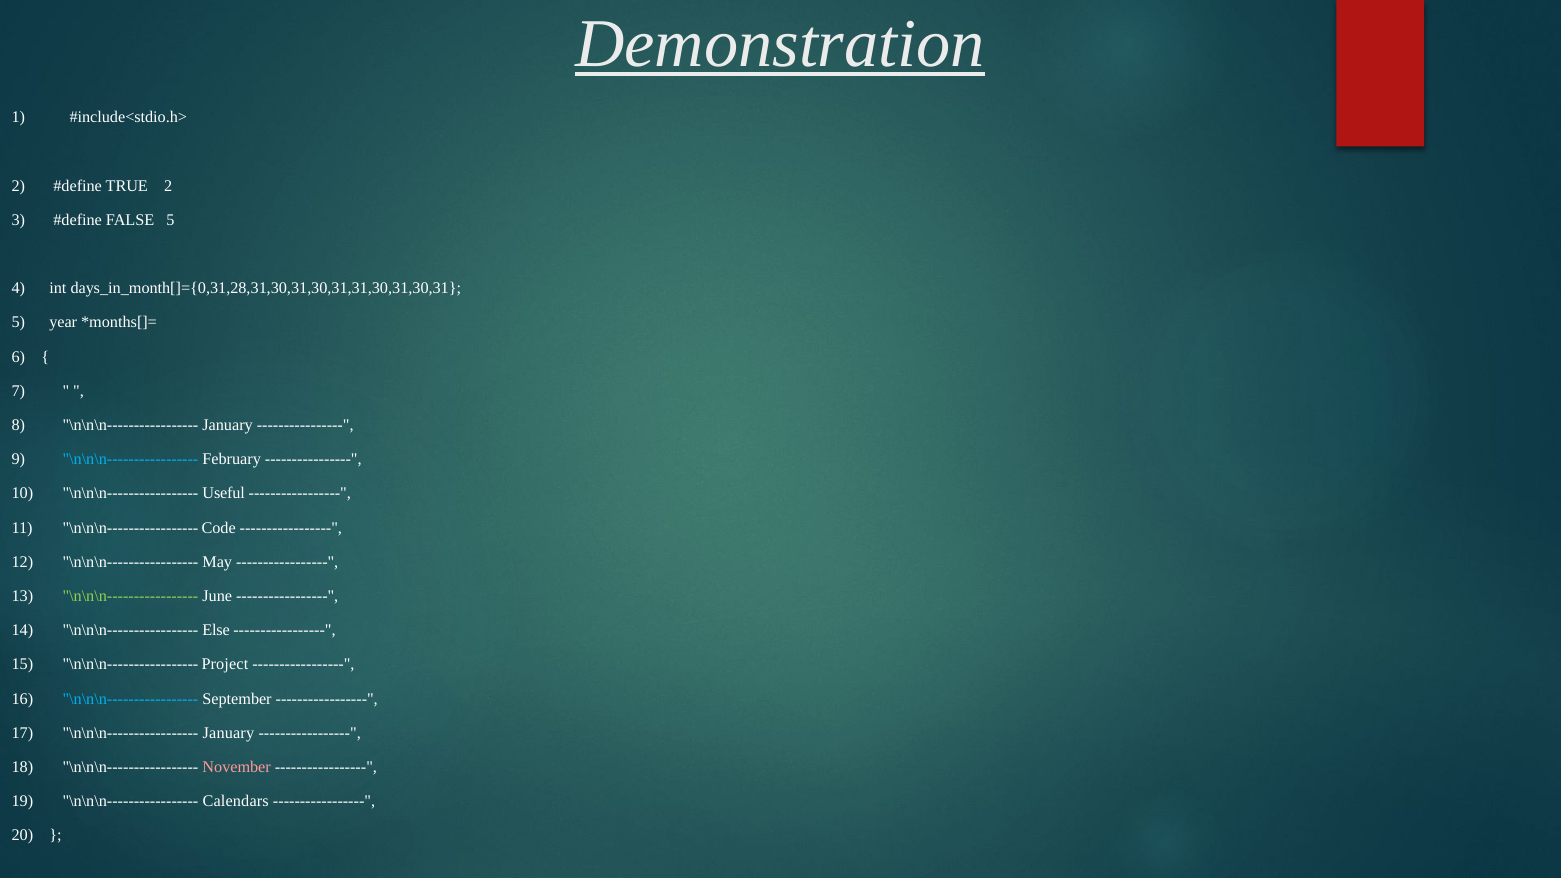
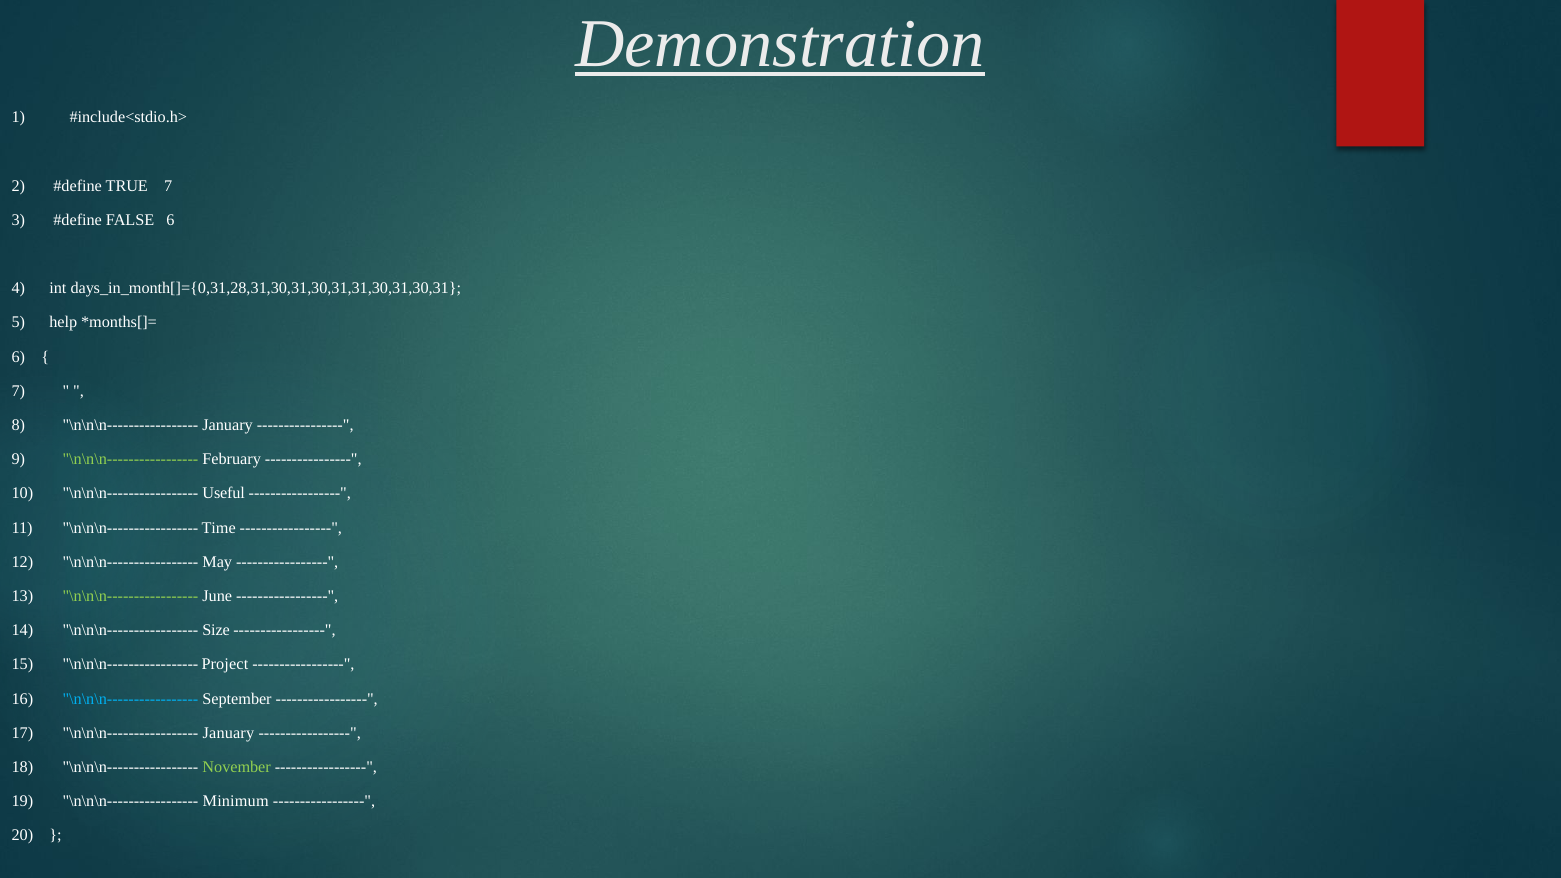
TRUE 2: 2 -> 7
FALSE 5: 5 -> 6
year: year -> help
\n\n\n----------------- at (130, 459) colour: light blue -> light green
Code: Code -> Time
Else: Else -> Size
November colour: pink -> light green
Calendars: Calendars -> Minimum
